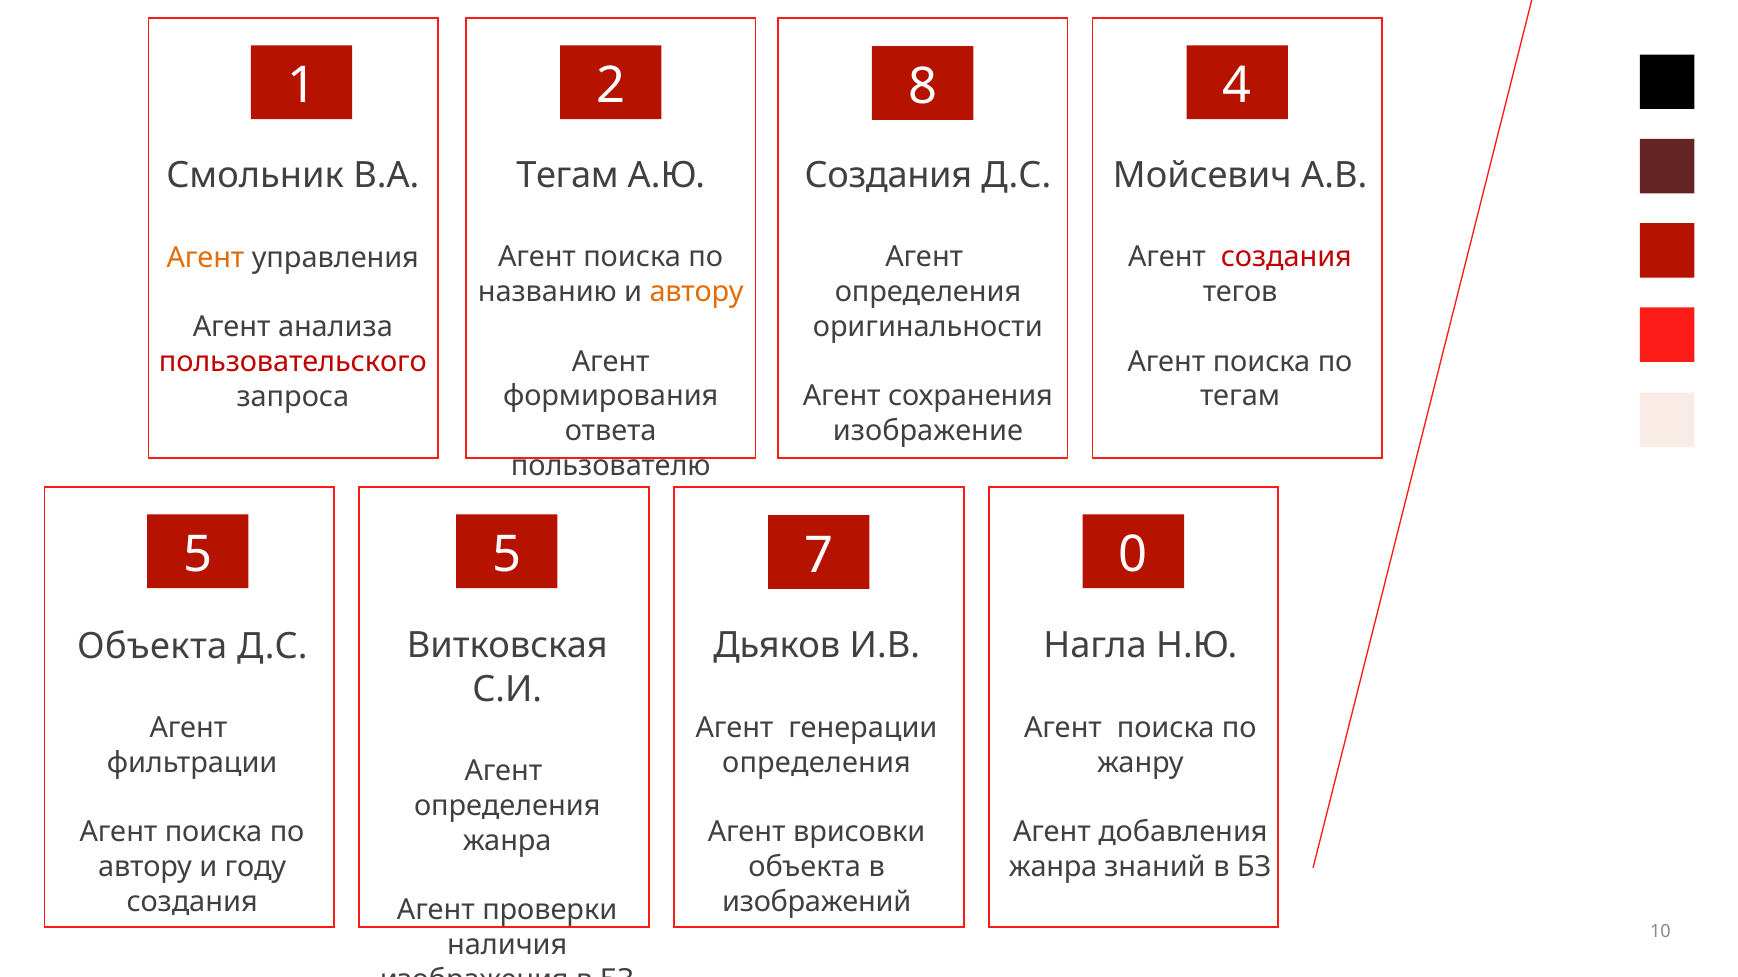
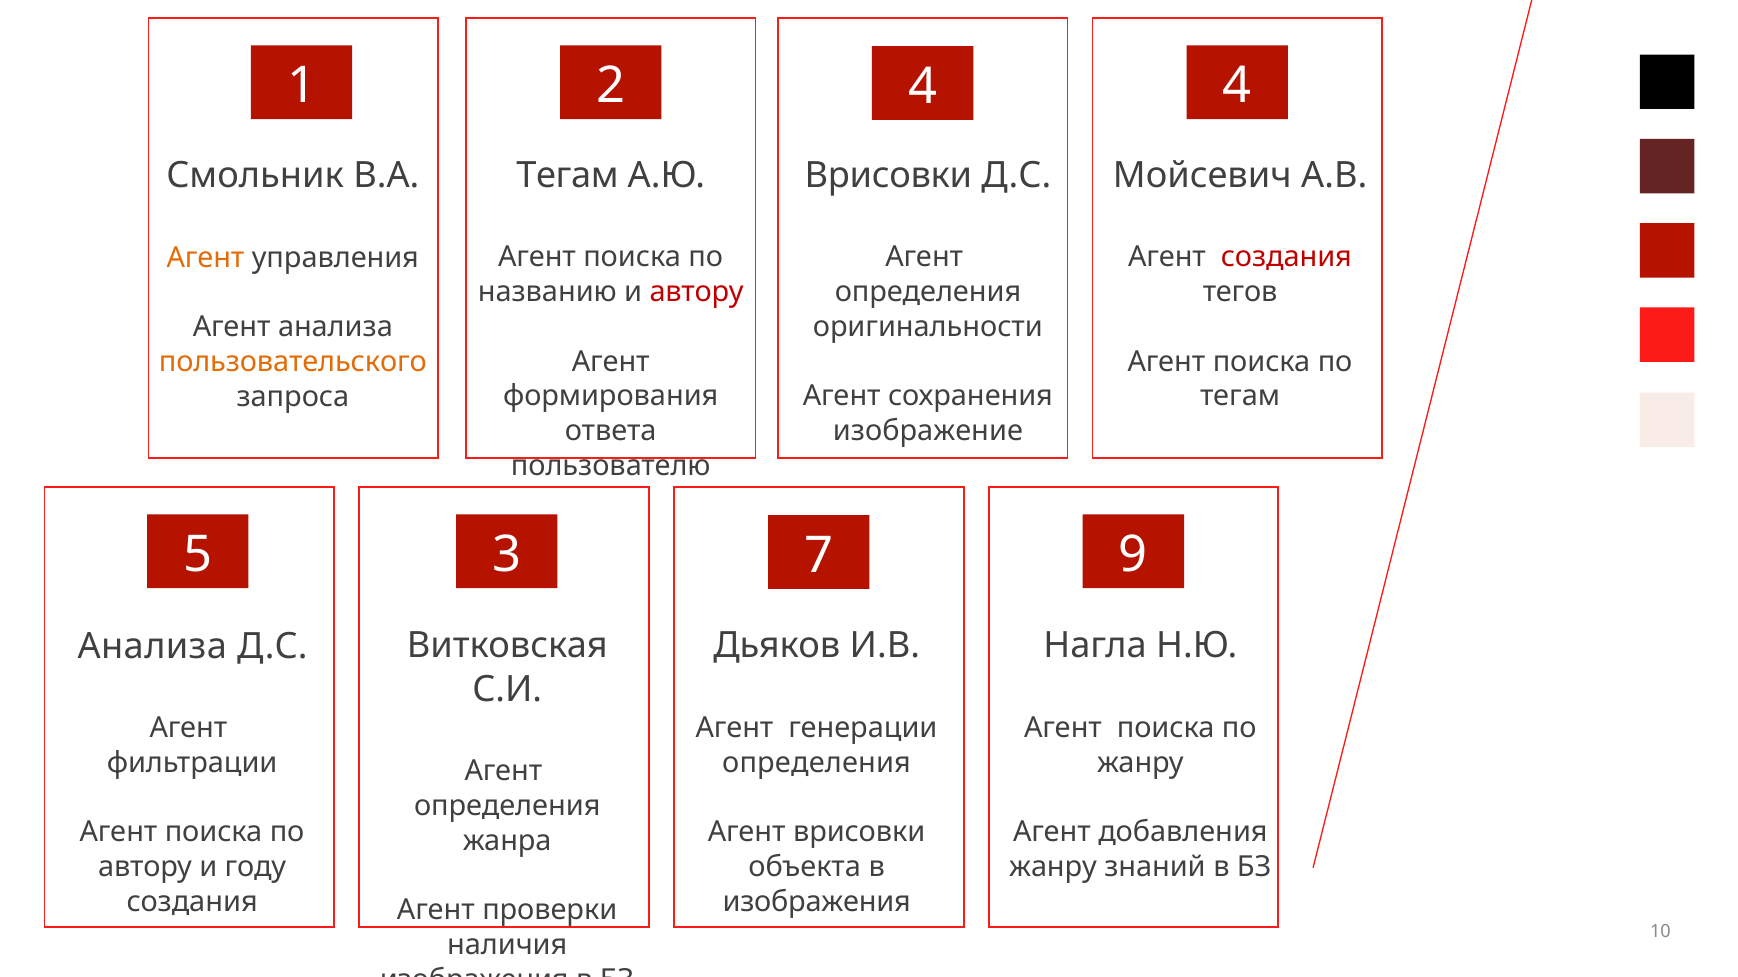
2 8: 8 -> 4
Создания at (888, 175): Создания -> Врисовки
автору at (697, 292) colour: orange -> red
пользовательского colour: red -> orange
5 5: 5 -> 3
0: 0 -> 9
Объекта at (152, 647): Объекта -> Анализа
жанра at (1053, 867): жанра -> жанру
изображений at (817, 902): изображений -> изображения
